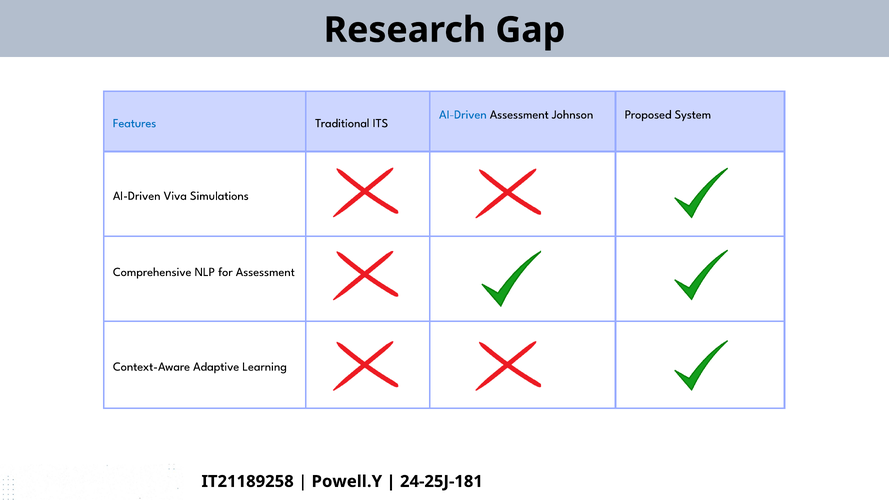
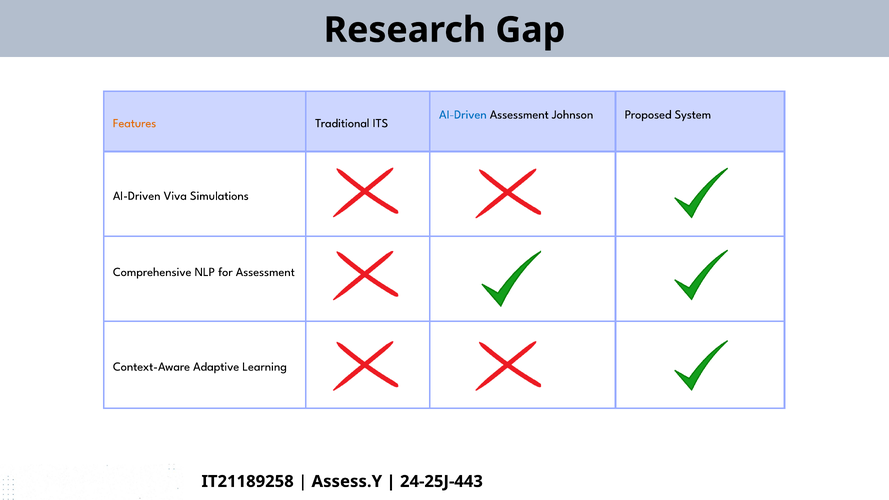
Features colour: blue -> orange
Powell.Y: Powell.Y -> Assess.Y
24-25J-181: 24-25J-181 -> 24-25J-443
